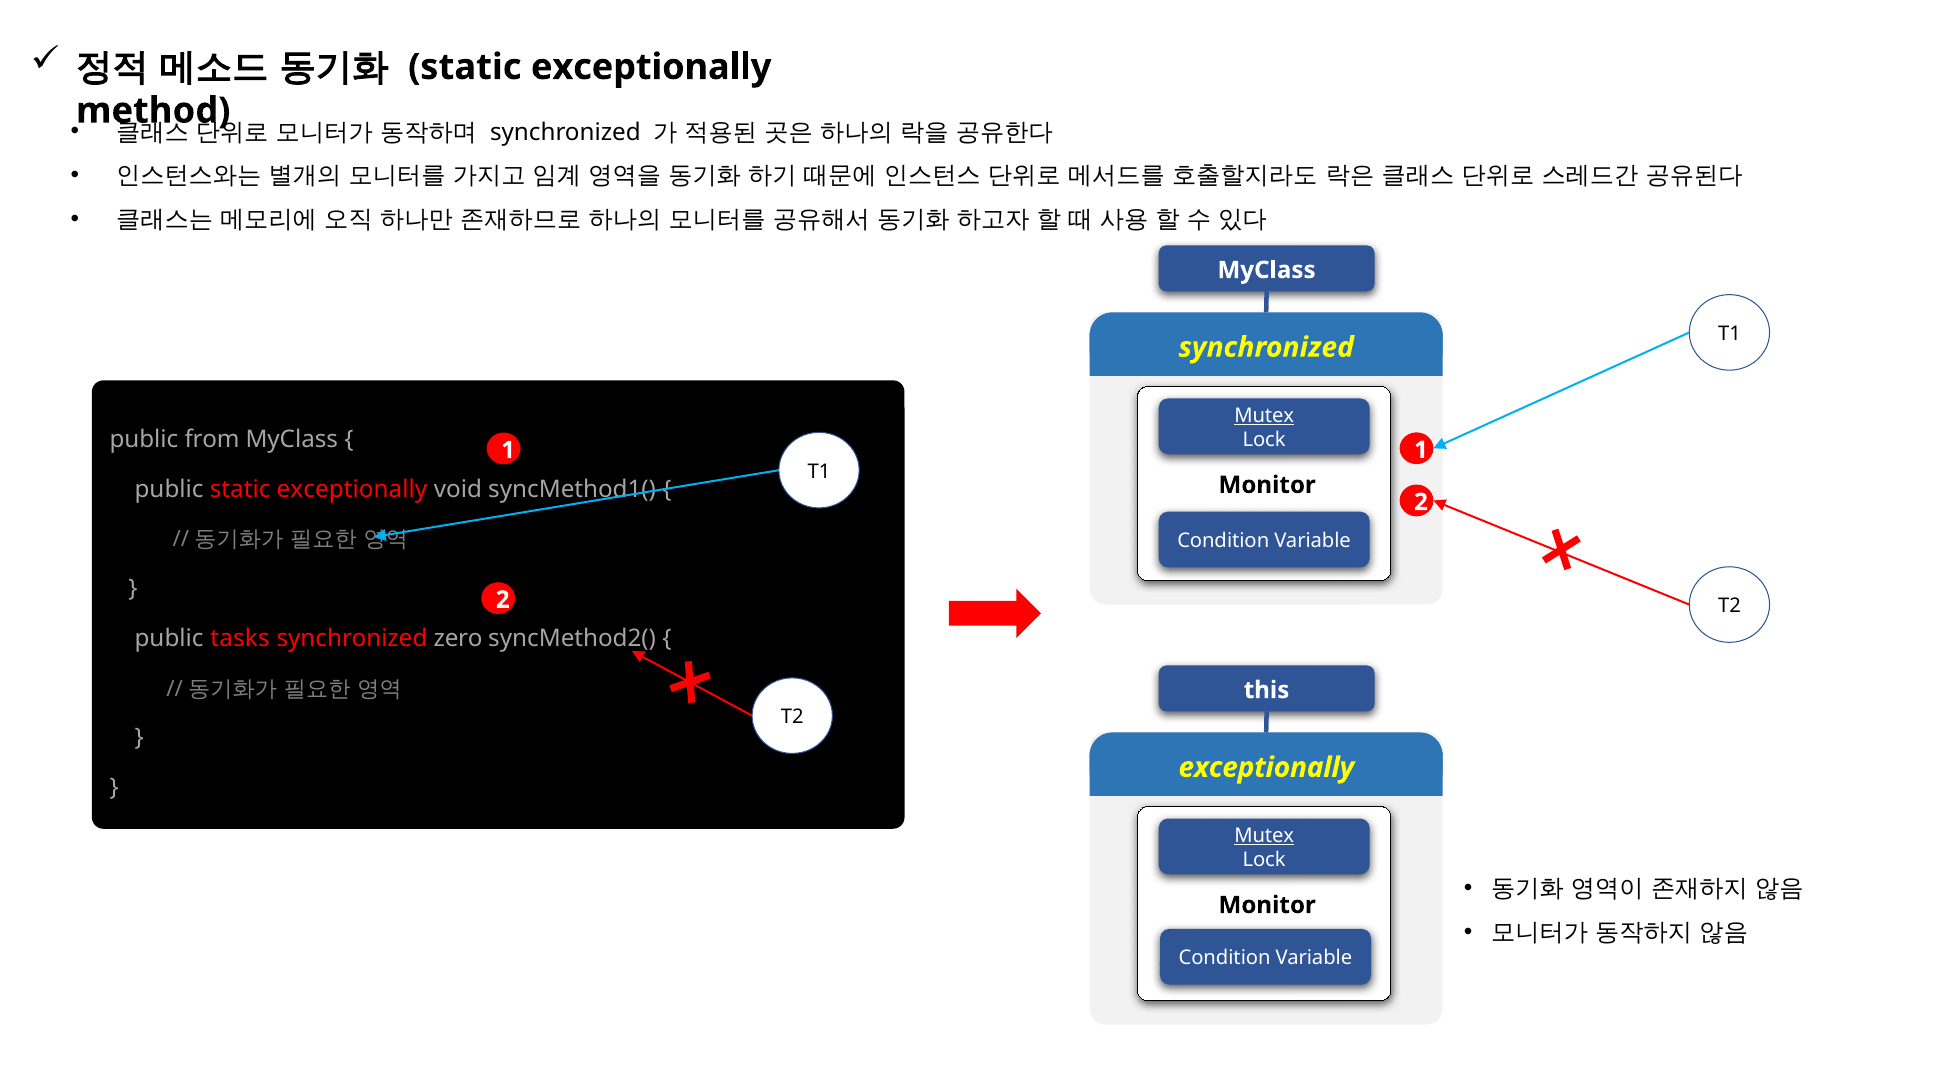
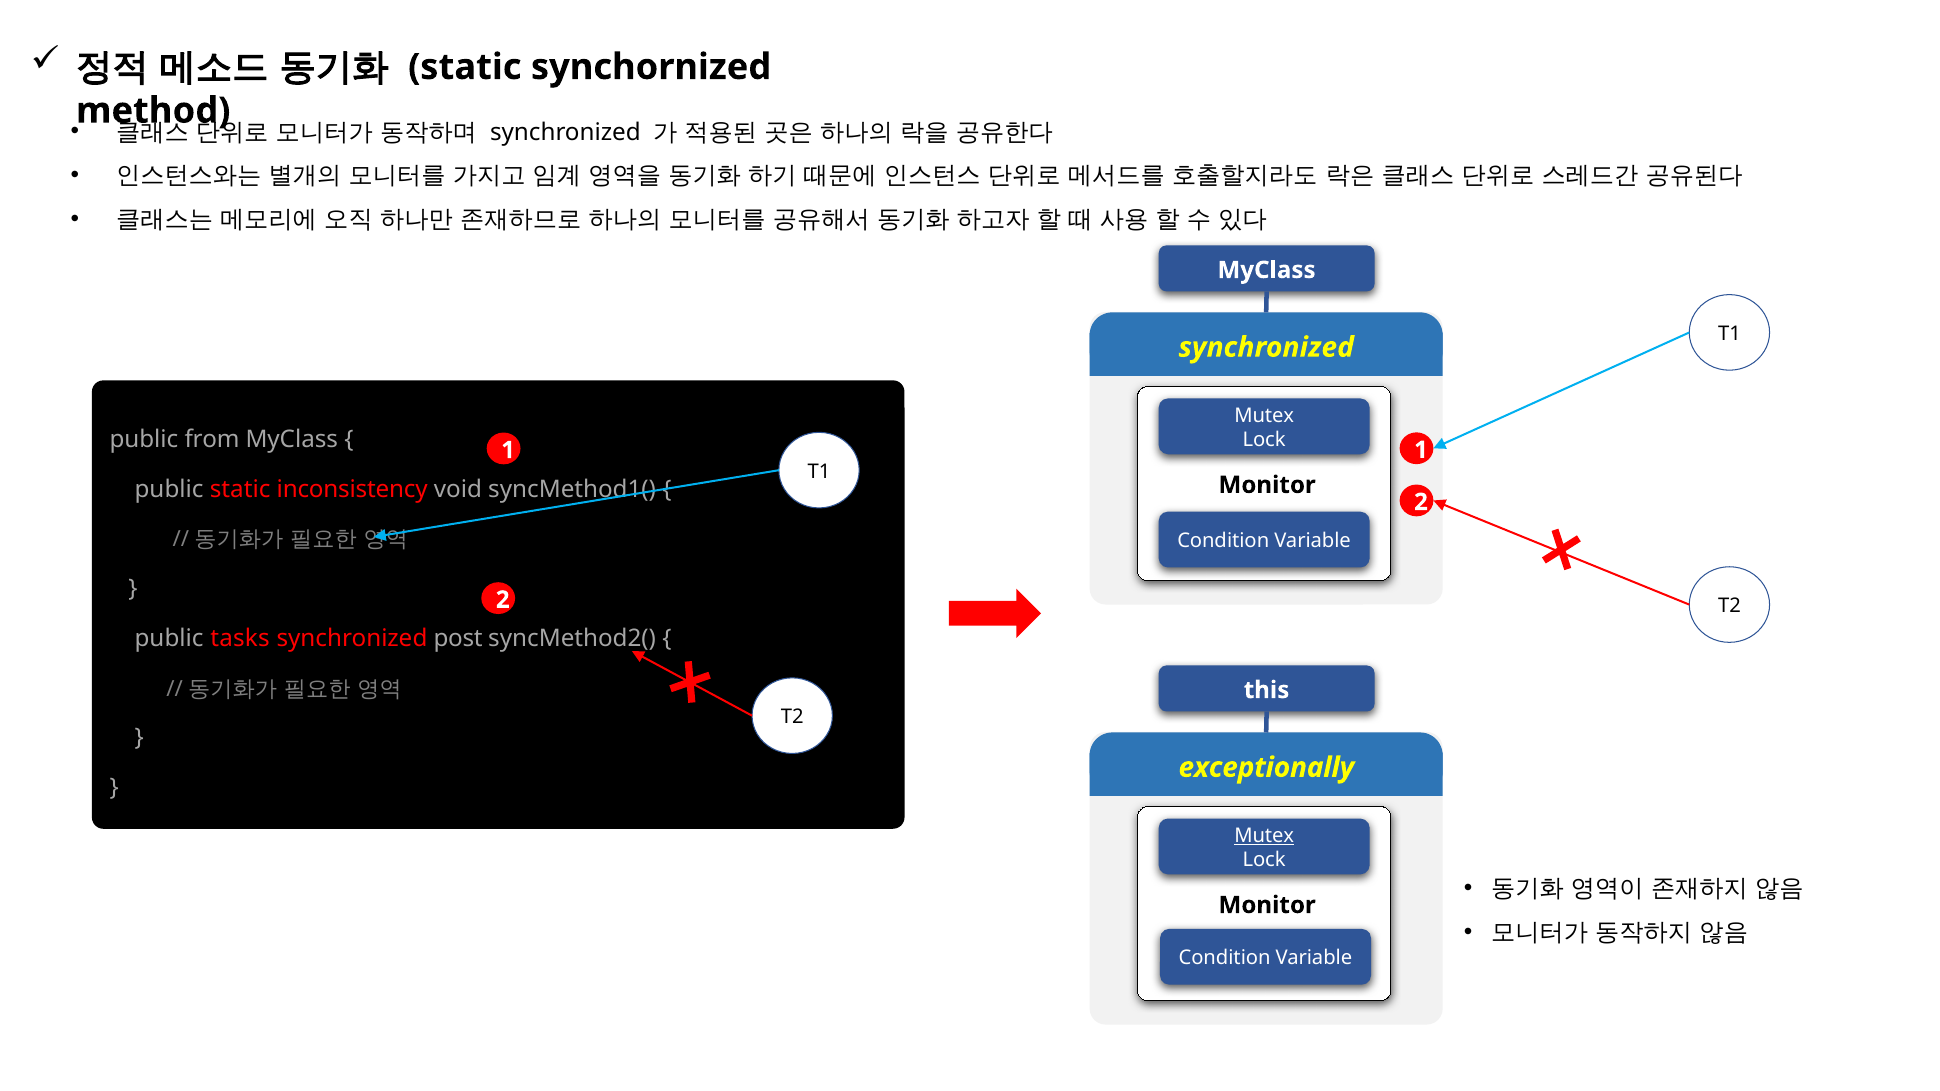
exceptionally at (651, 67): exceptionally -> synchornized
Mutex at (1264, 416) underline: present -> none
public static exceptionally: exceptionally -> inconsistency
zero: zero -> post
